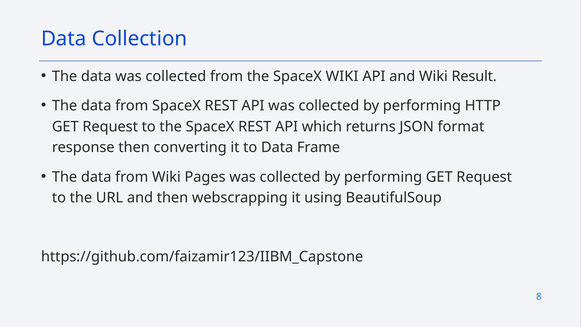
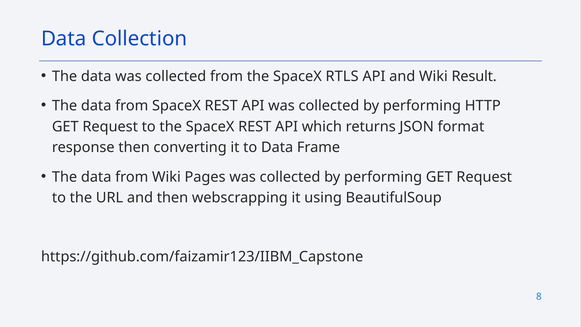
SpaceX WIKI: WIKI -> RTLS
